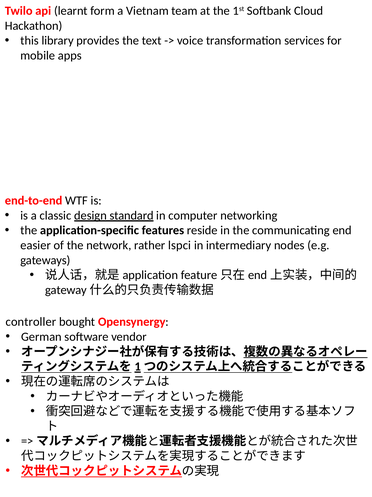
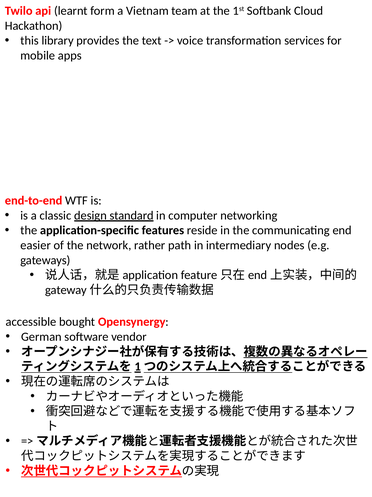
lspci: lspci -> path
controller: controller -> accessible
